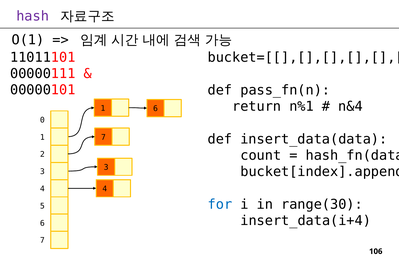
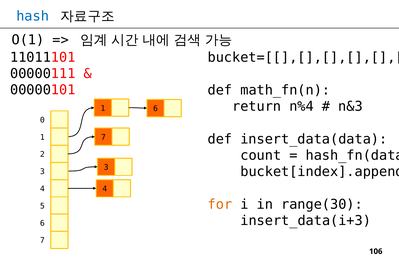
hash colour: purple -> blue
pass_fn(n: pass_fn(n -> math_fn(n
n%1: n%1 -> n%4
n&4: n&4 -> n&3
for colour: blue -> orange
insert_data(i+4: insert_data(i+4 -> insert_data(i+3
